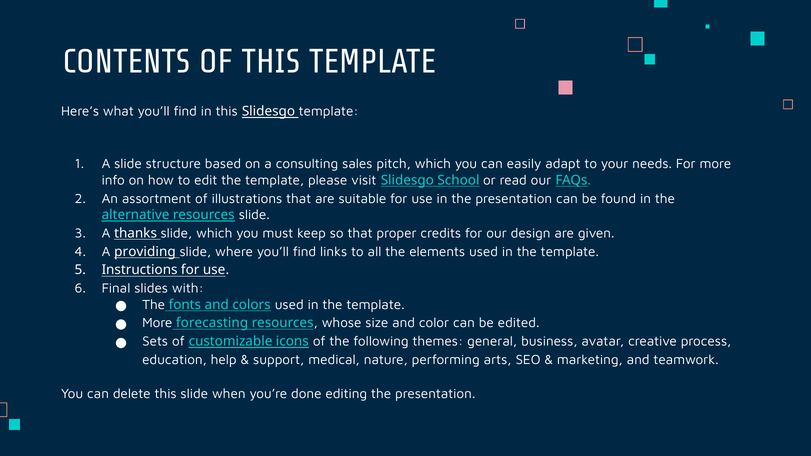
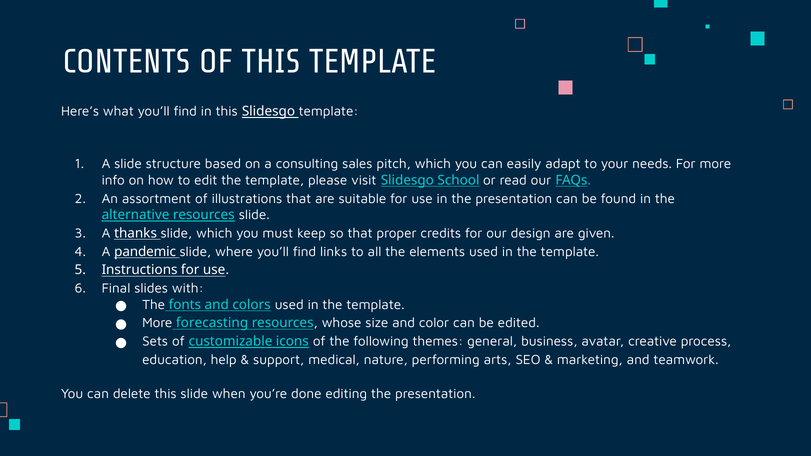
providing: providing -> pandemic
